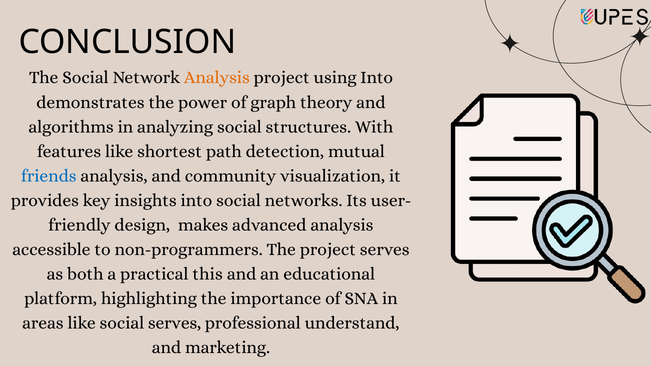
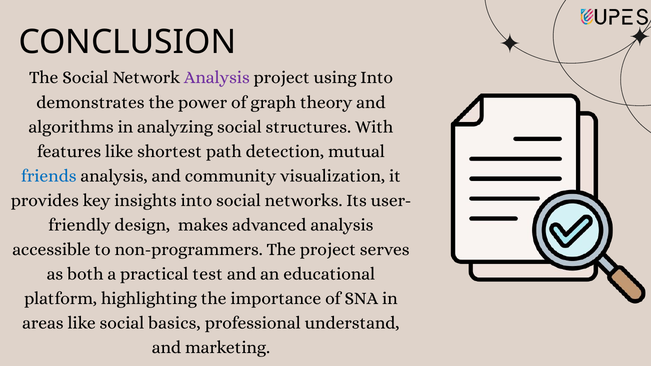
Analysis at (217, 78) colour: orange -> purple
this: this -> test
social serves: serves -> basics
